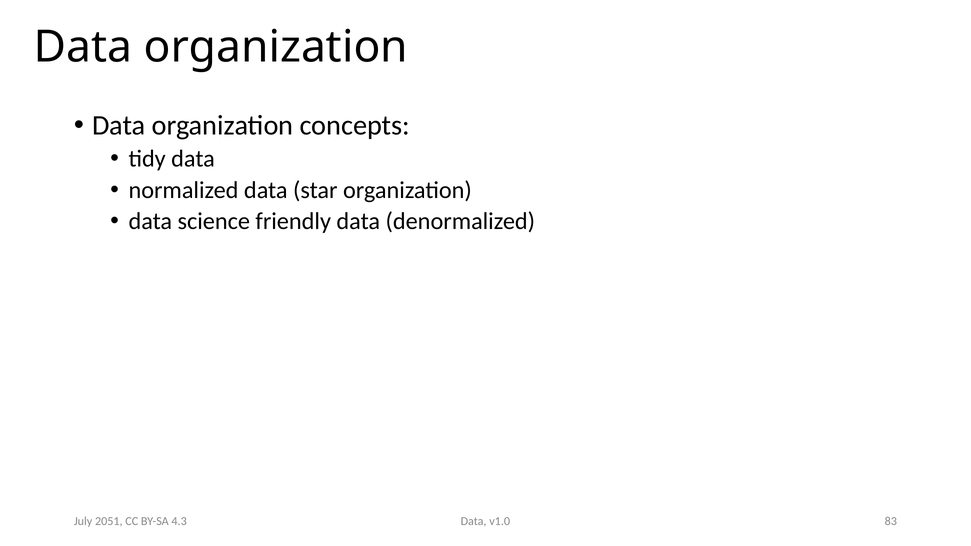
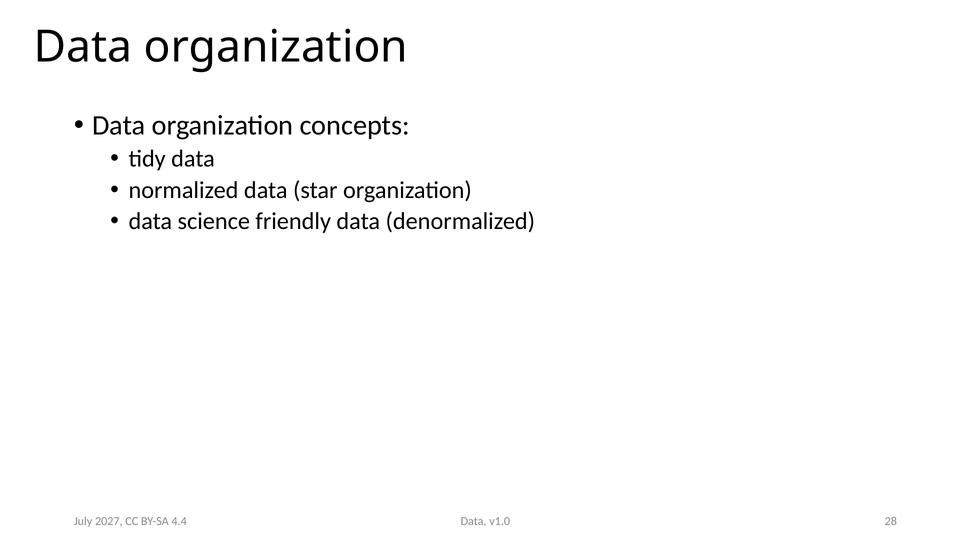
83: 83 -> 28
2051: 2051 -> 2027
4.3: 4.3 -> 4.4
